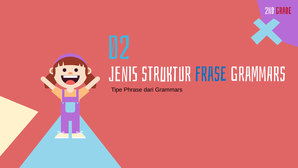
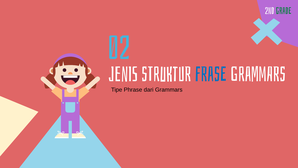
grade colour: red -> green
